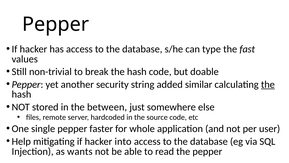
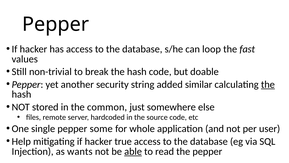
type: type -> loop
between: between -> common
faster: faster -> some
into: into -> true
able underline: none -> present
